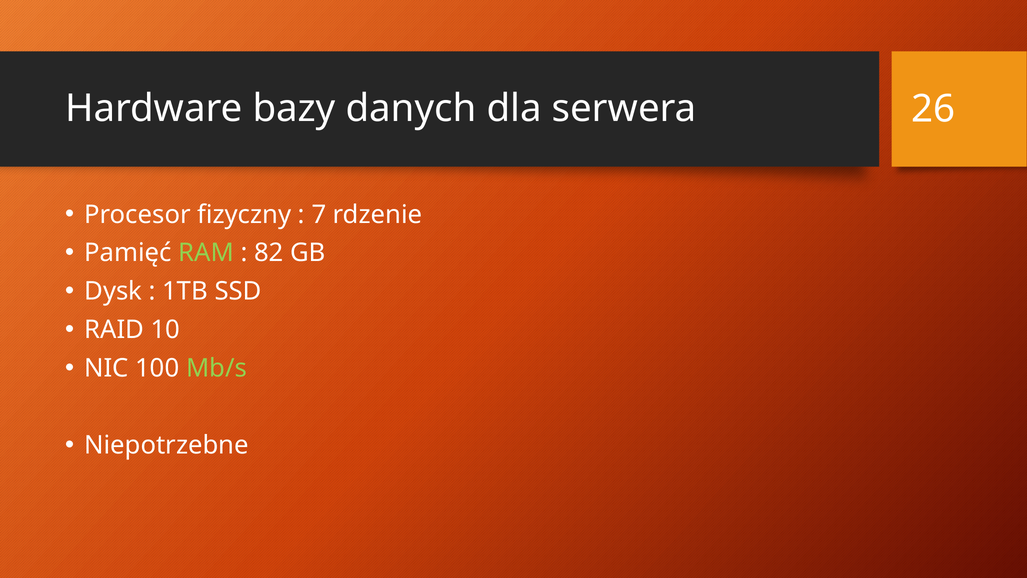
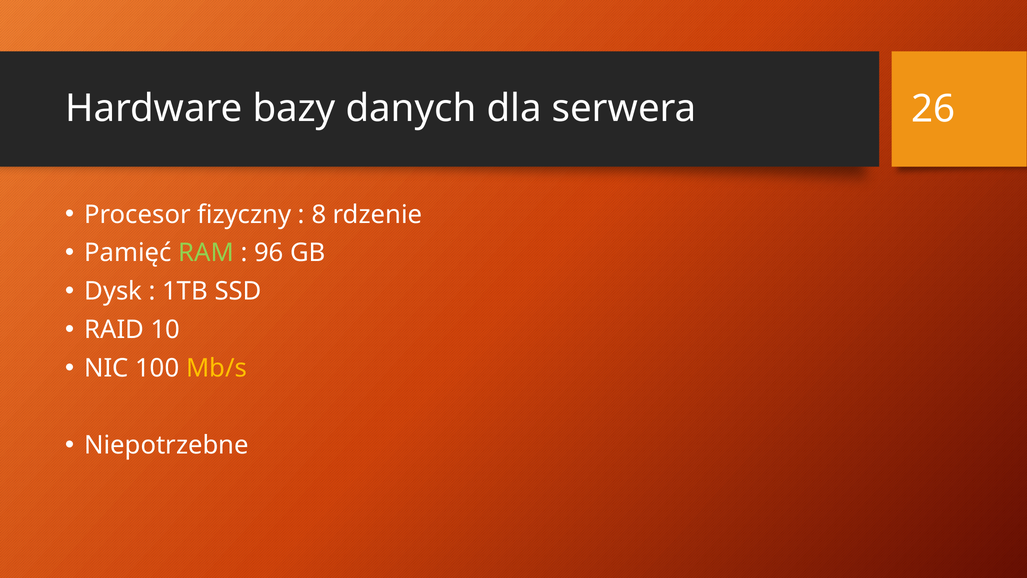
7: 7 -> 8
82: 82 -> 96
Mb/s colour: light green -> yellow
